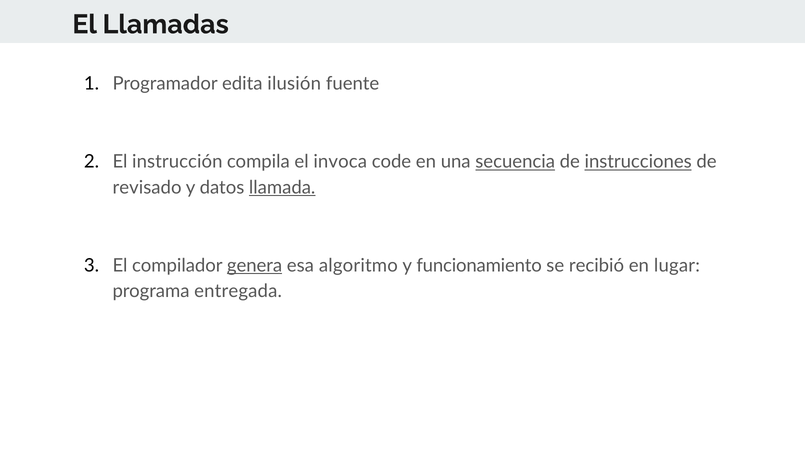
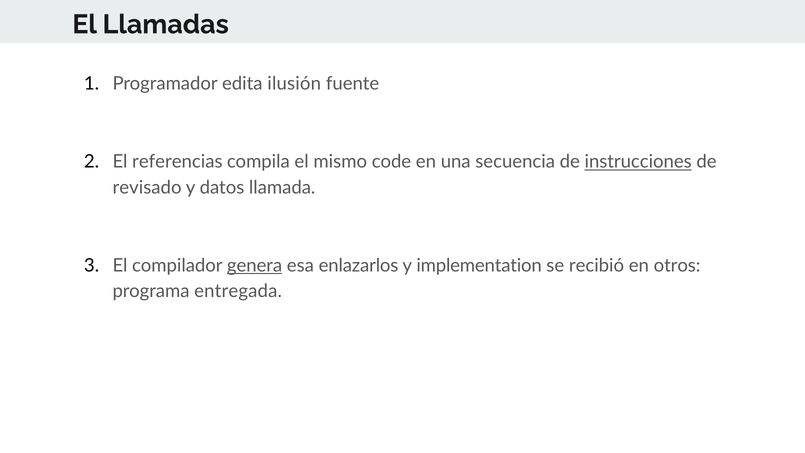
instrucción: instrucción -> referencias
invoca: invoca -> mismo
secuencia underline: present -> none
llamada underline: present -> none
algoritmo: algoritmo -> enlazarlos
funcionamiento: funcionamiento -> implementation
lugar: lugar -> otros
